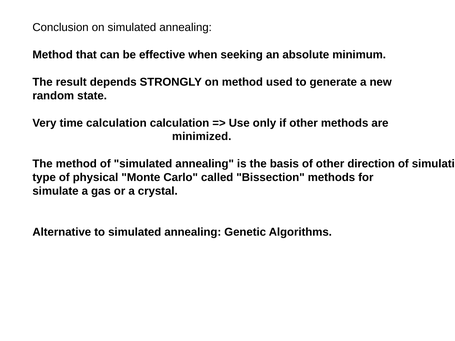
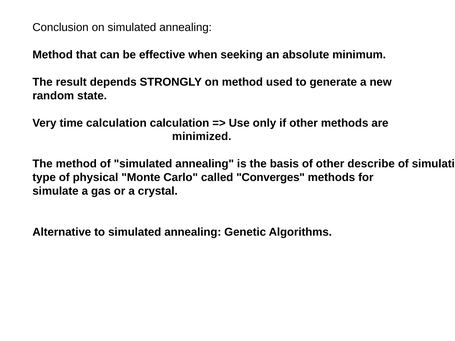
direction: direction -> describe
Bissection: Bissection -> Converges
